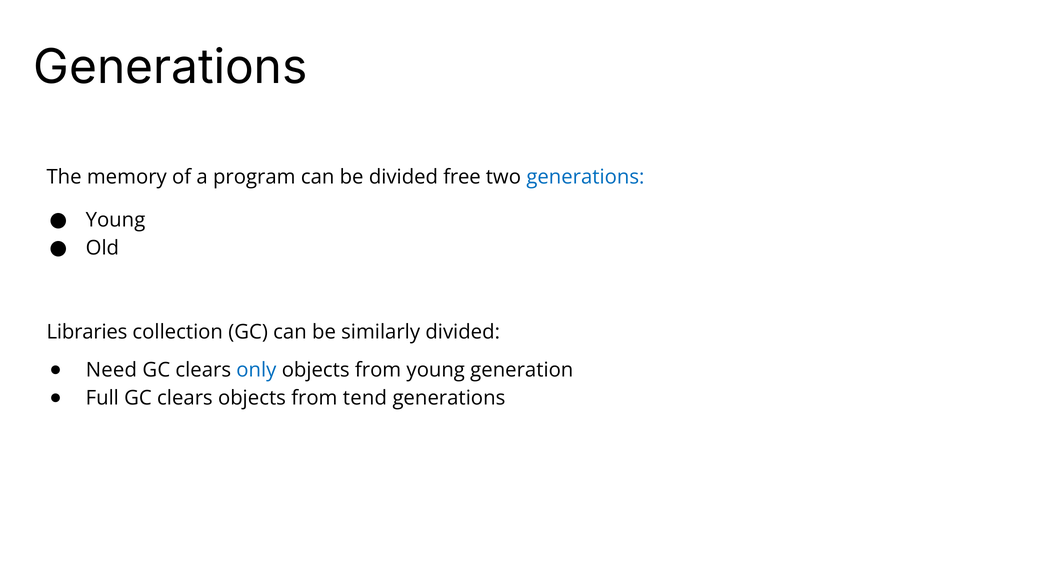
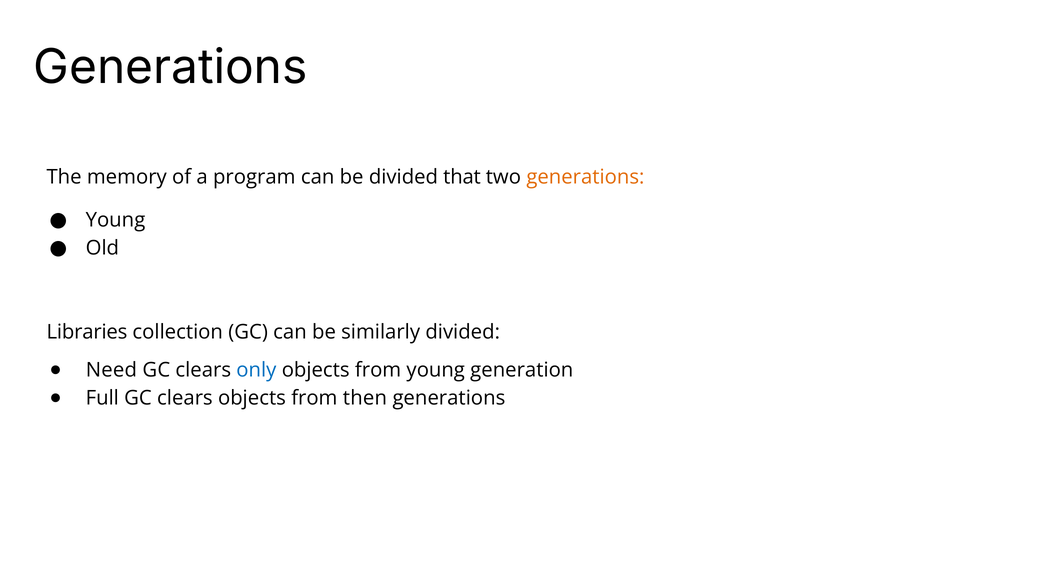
free: free -> that
generations at (585, 177) colour: blue -> orange
tend: tend -> then
